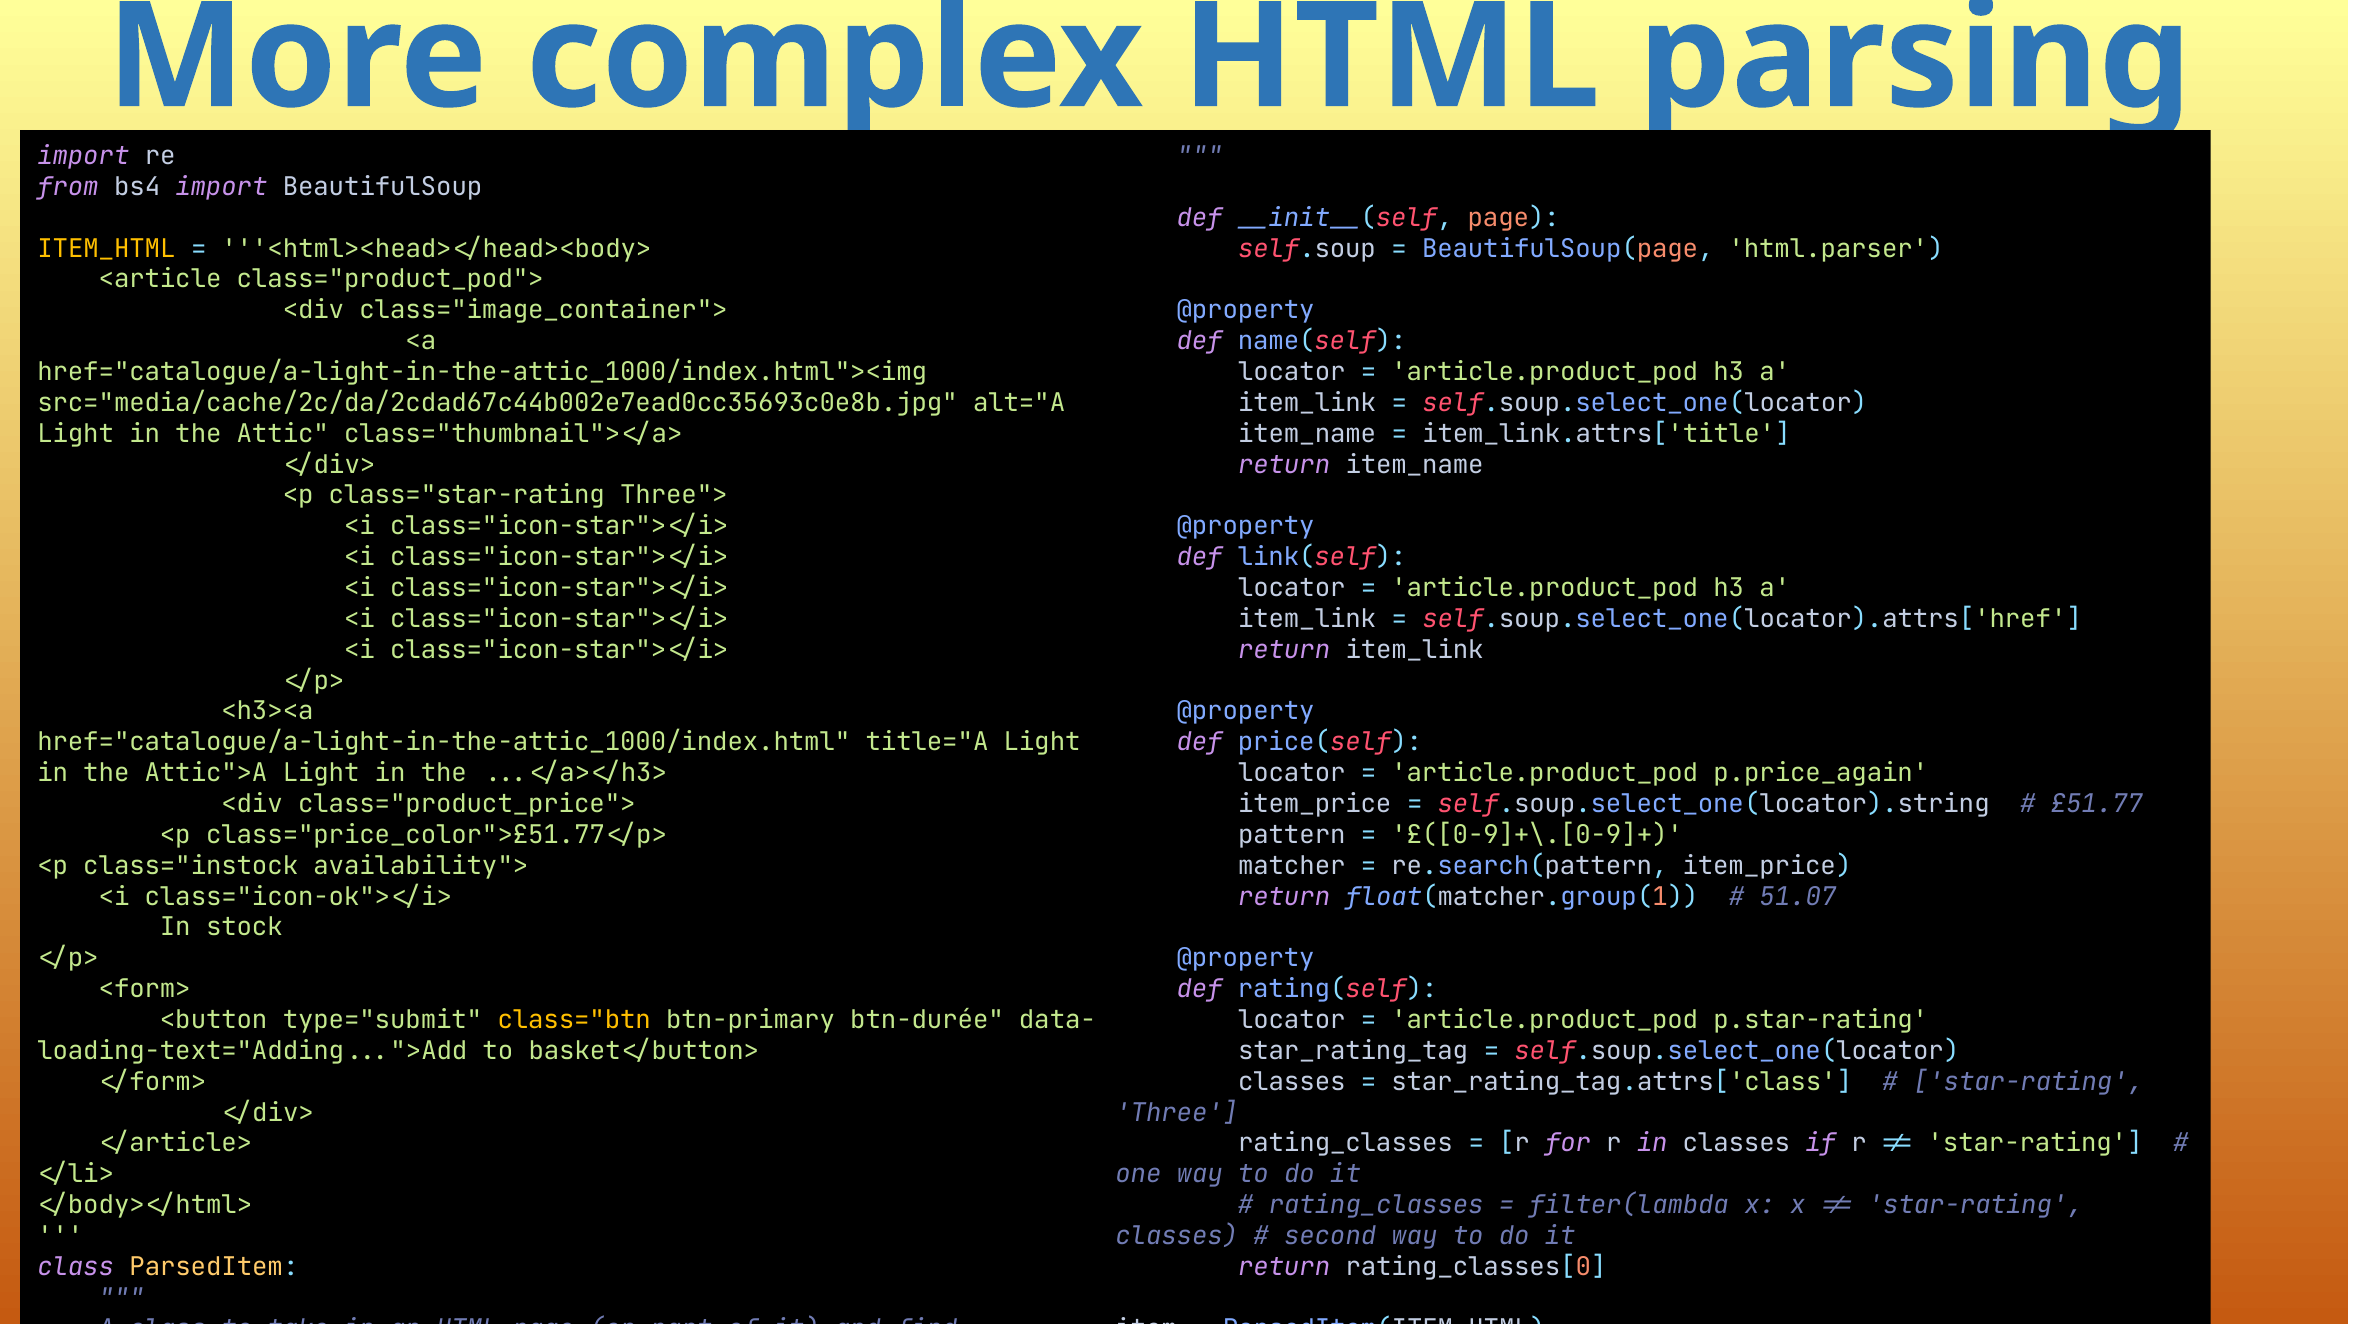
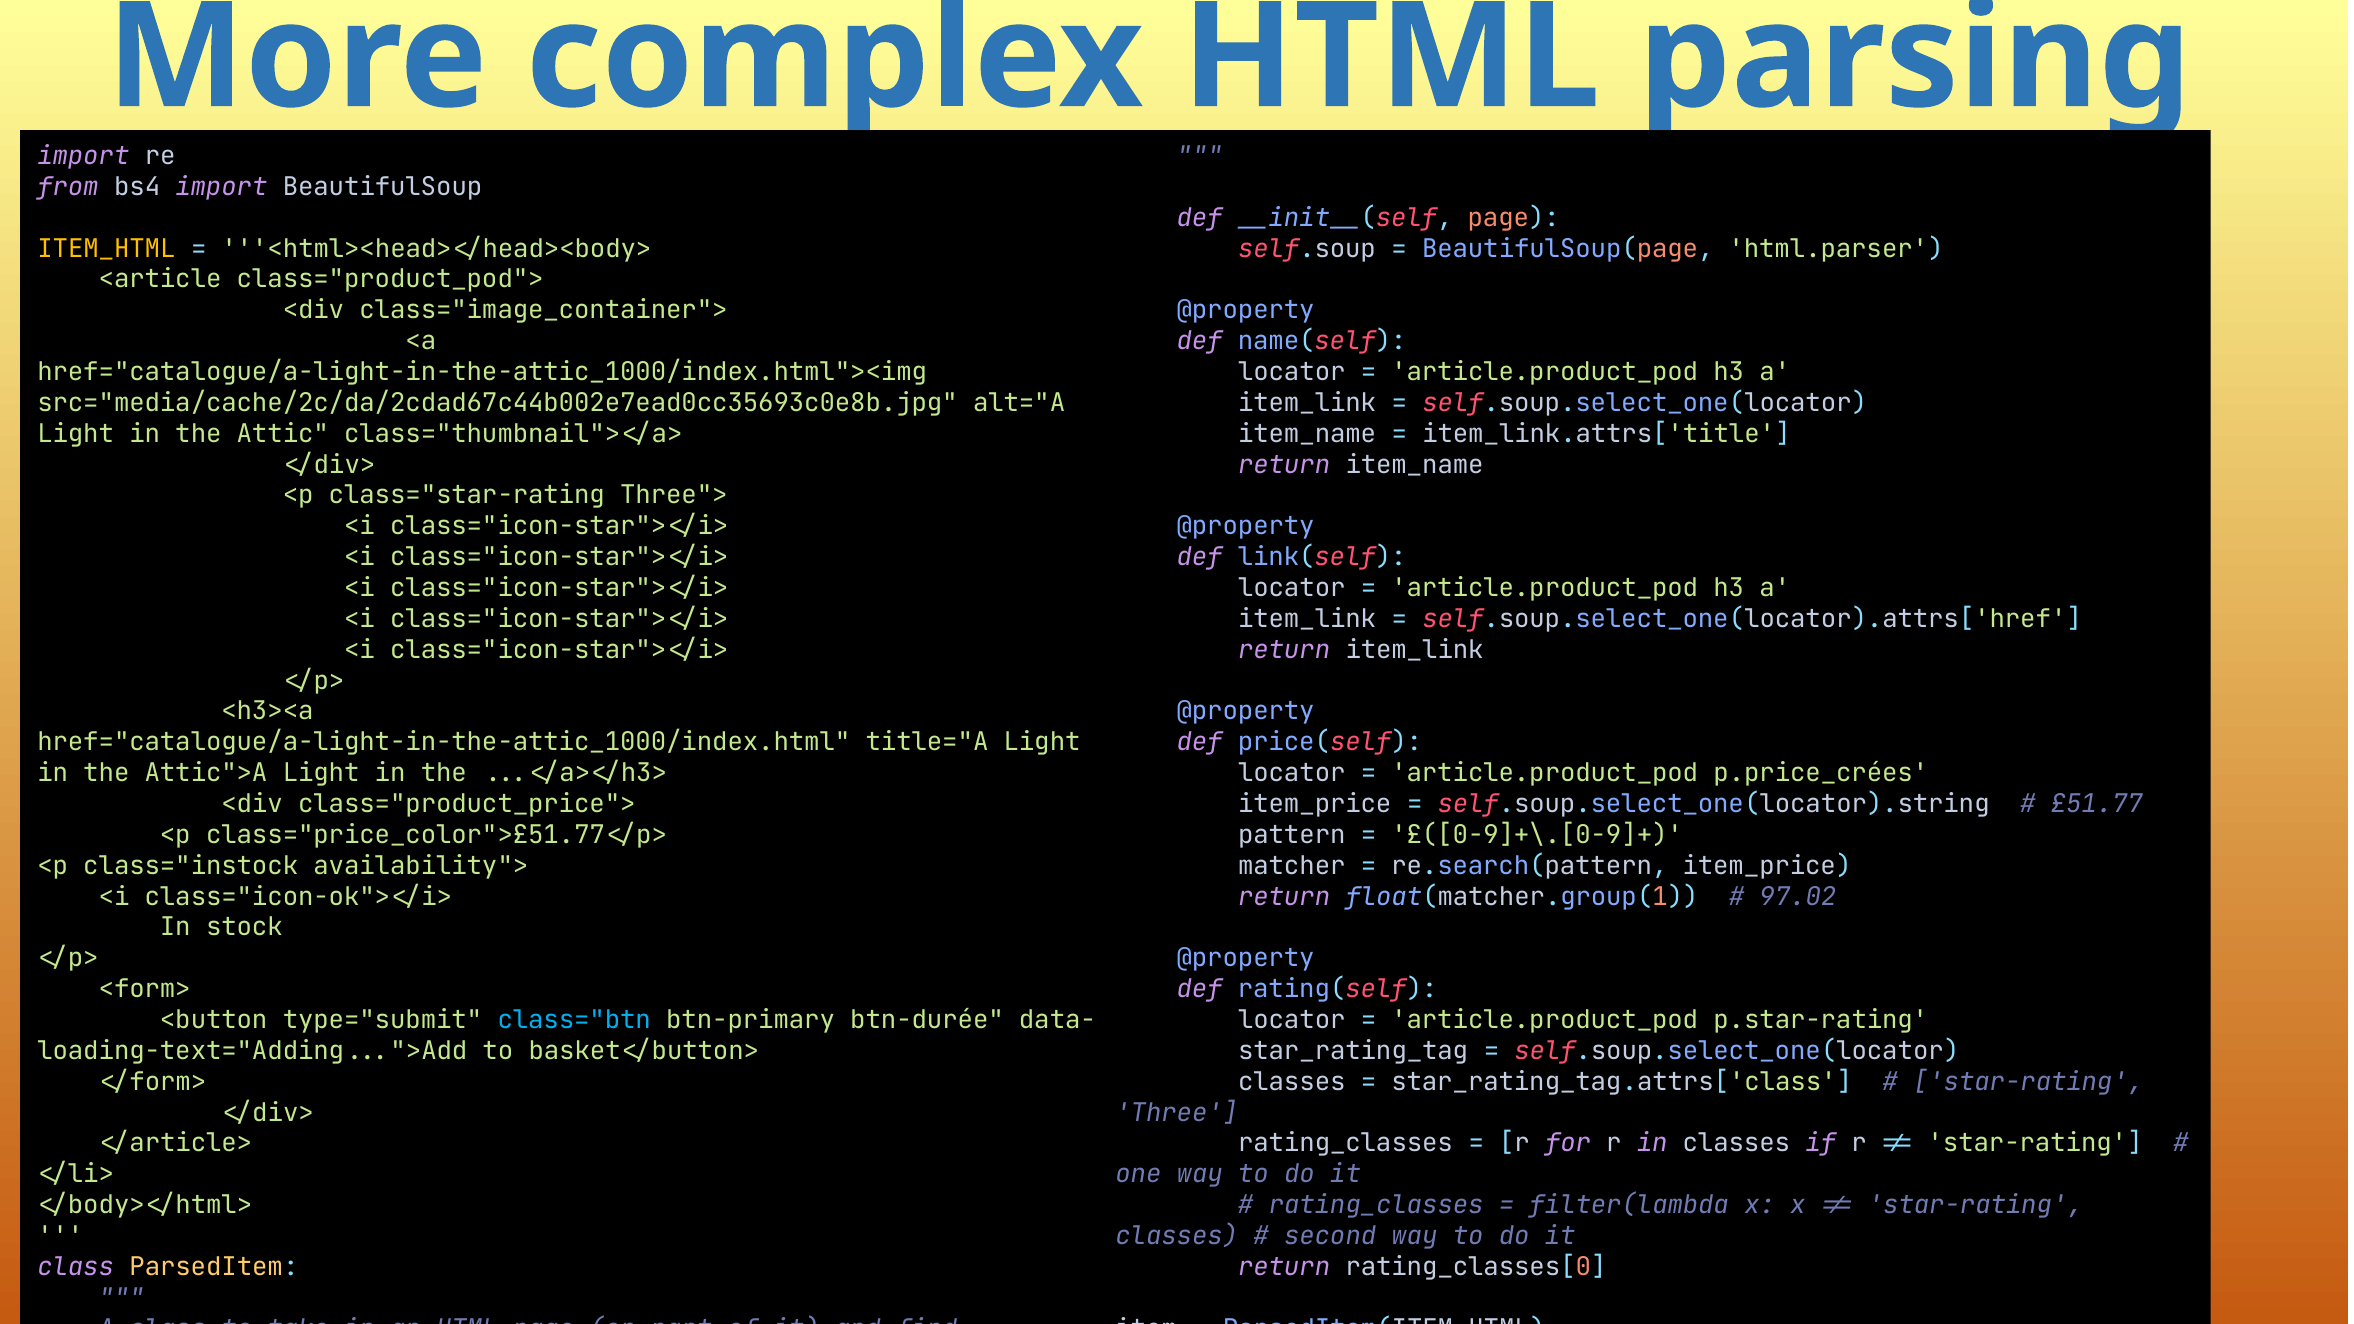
p.price_again: p.price_again -> p.price_crées
51.07: 51.07 -> 97.02
class="btn colour: yellow -> light blue
